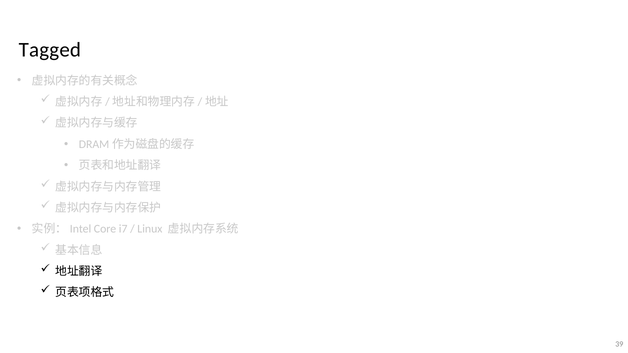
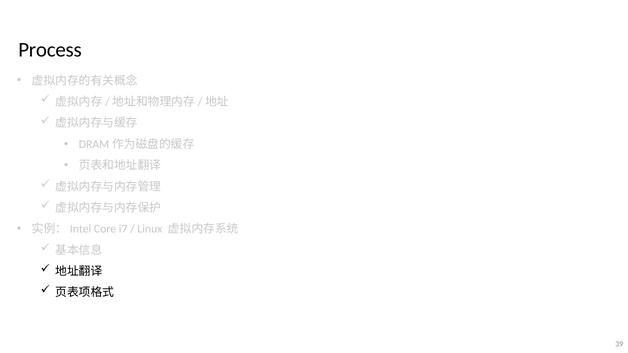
Tagged: Tagged -> Process
